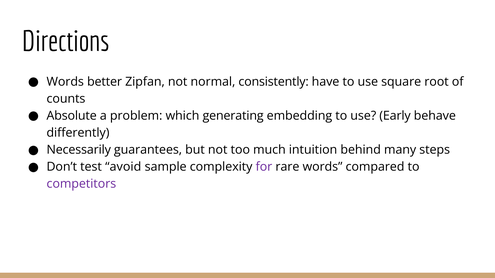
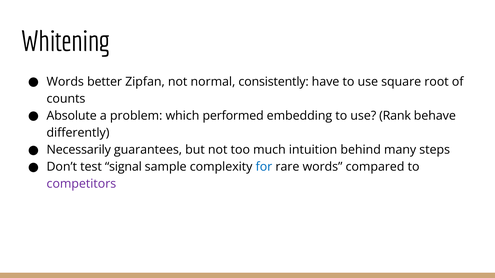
Directions: Directions -> Whitening
generating: generating -> performed
Early: Early -> Rank
avoid: avoid -> signal
for colour: purple -> blue
